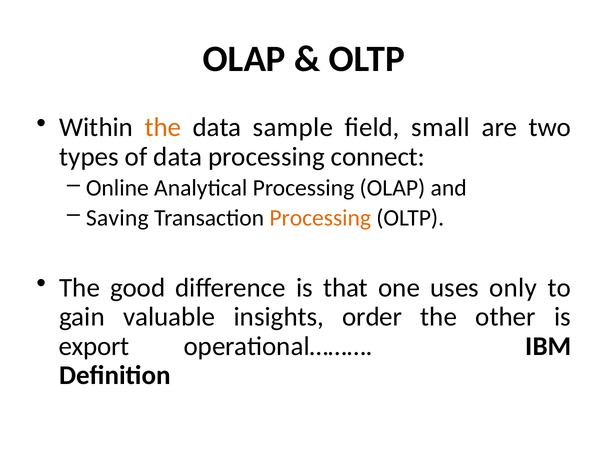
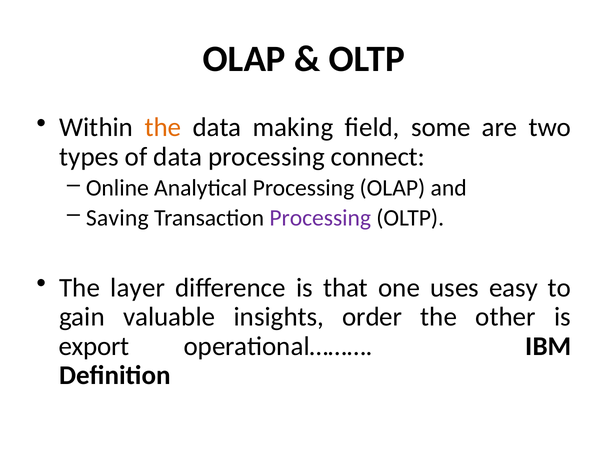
sample: sample -> making
small: small -> some
Processing at (320, 218) colour: orange -> purple
good: good -> layer
only: only -> easy
